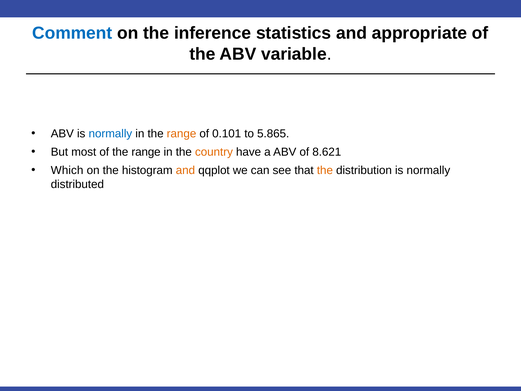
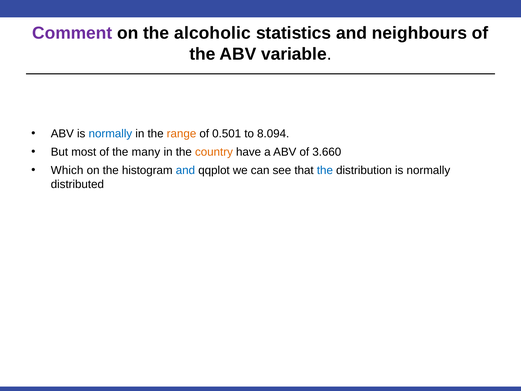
Comment colour: blue -> purple
inference: inference -> alcoholic
appropriate: appropriate -> neighbours
0.101: 0.101 -> 0.501
5.865: 5.865 -> 8.094
of the range: range -> many
8.621: 8.621 -> 3.660
and at (185, 170) colour: orange -> blue
the at (325, 170) colour: orange -> blue
